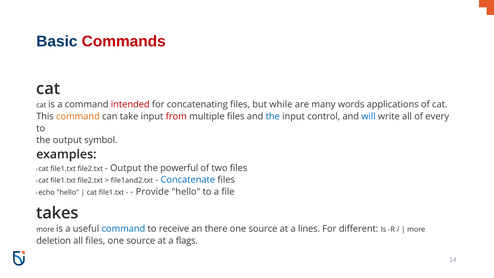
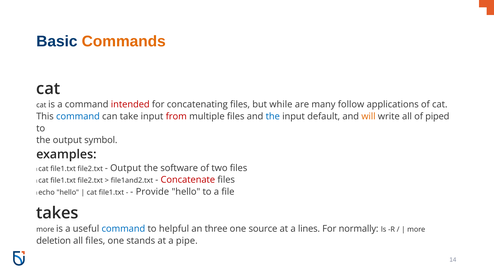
Commands colour: red -> orange
words: words -> follow
command at (78, 116) colour: orange -> blue
control: control -> default
will colour: blue -> orange
every: every -> piped
powerful: powerful -> software
Concatenate colour: blue -> red
receive: receive -> helpful
there: there -> three
different: different -> normally
files one source: source -> stands
flags: flags -> pipe
